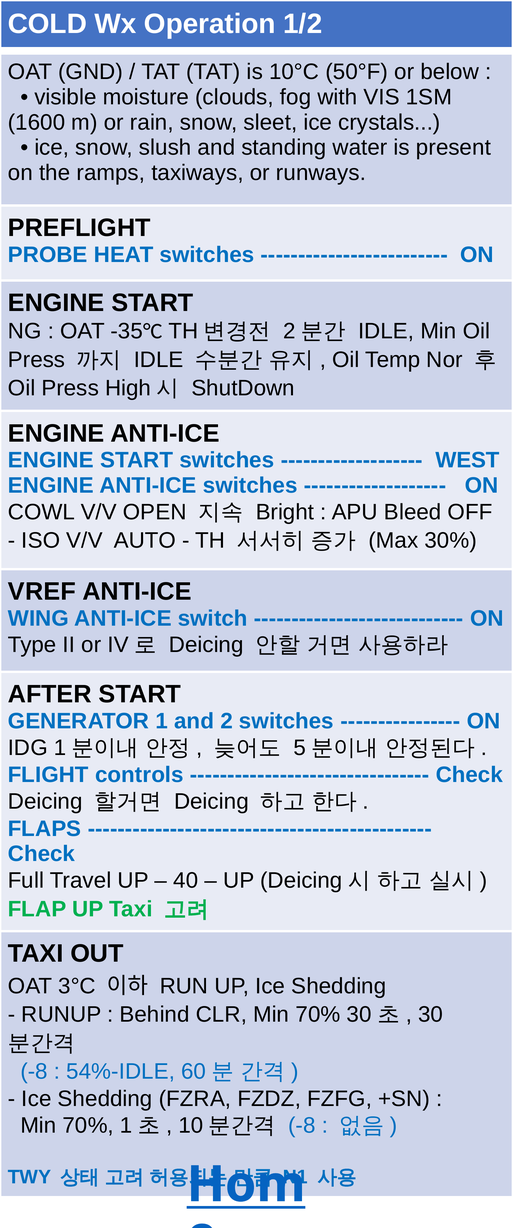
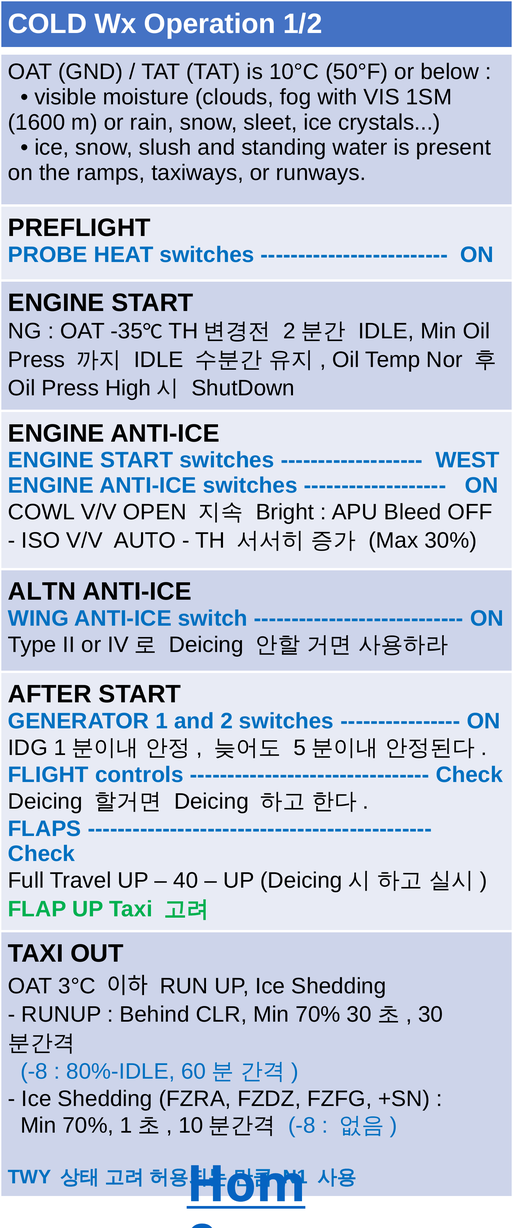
VREF: VREF -> ALTN
54%-IDLE: 54%-IDLE -> 80%-IDLE
